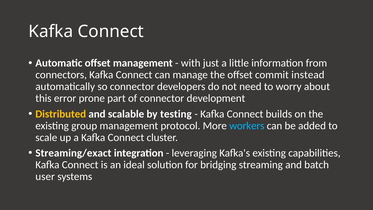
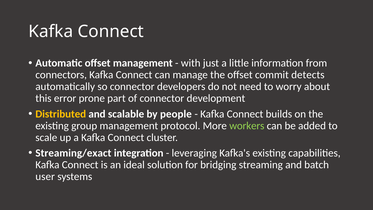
instead: instead -> detects
testing: testing -> people
workers colour: light blue -> light green
